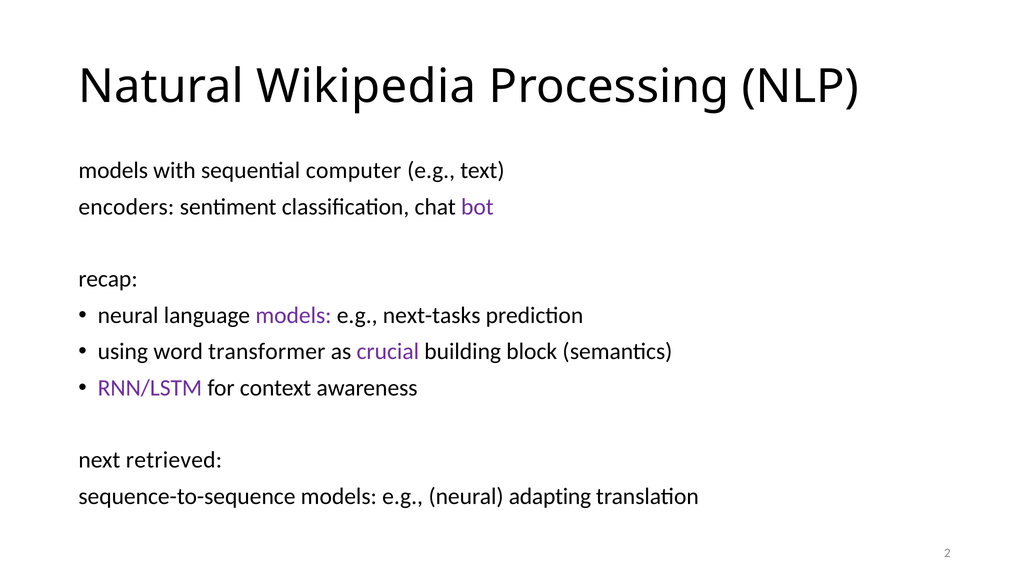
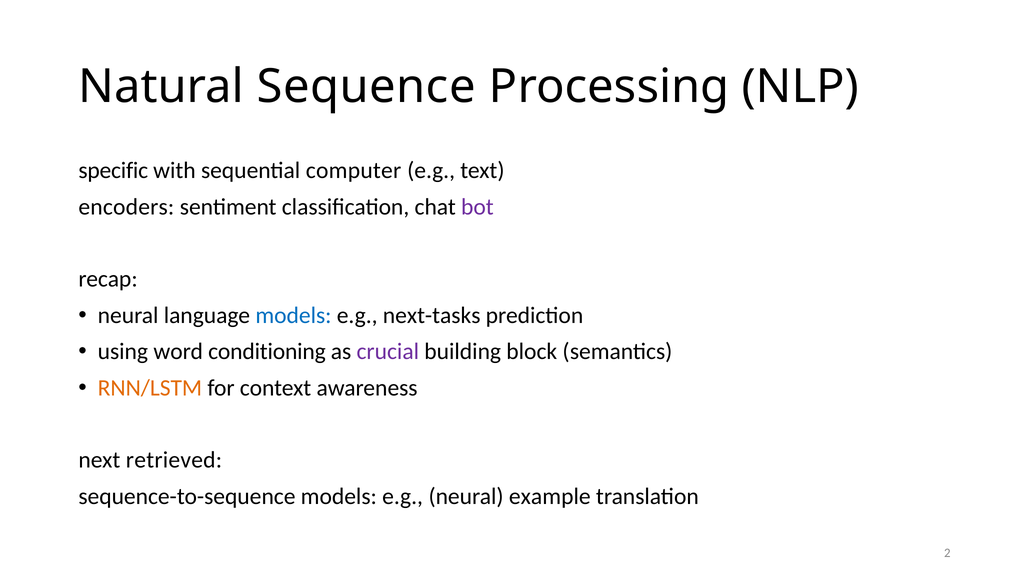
Wikipedia: Wikipedia -> Sequence
models at (113, 171): models -> specific
models at (293, 315) colour: purple -> blue
transformer: transformer -> conditioning
RNN/LSTM colour: purple -> orange
adapting: adapting -> example
